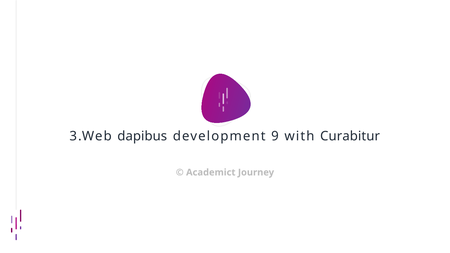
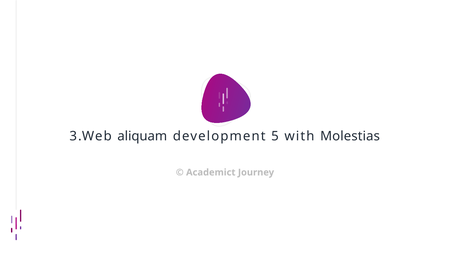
dapibus: dapibus -> aliquam
9: 9 -> 5
Curabitur: Curabitur -> Molestias
